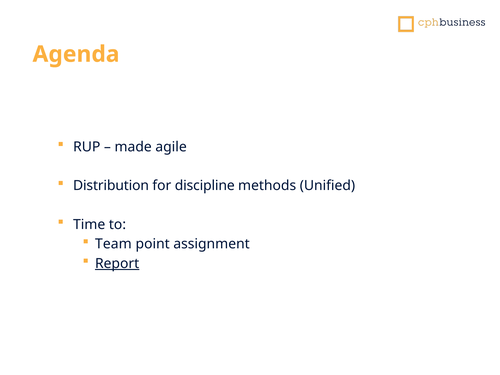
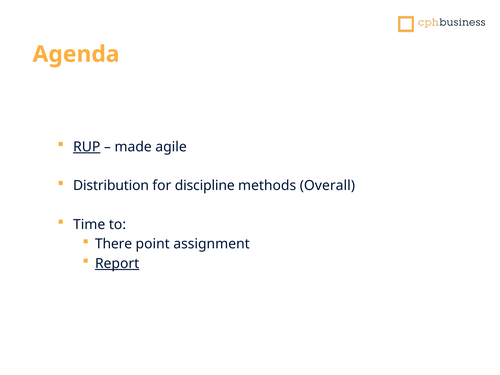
RUP underline: none -> present
Unified: Unified -> Overall
Team: Team -> There
